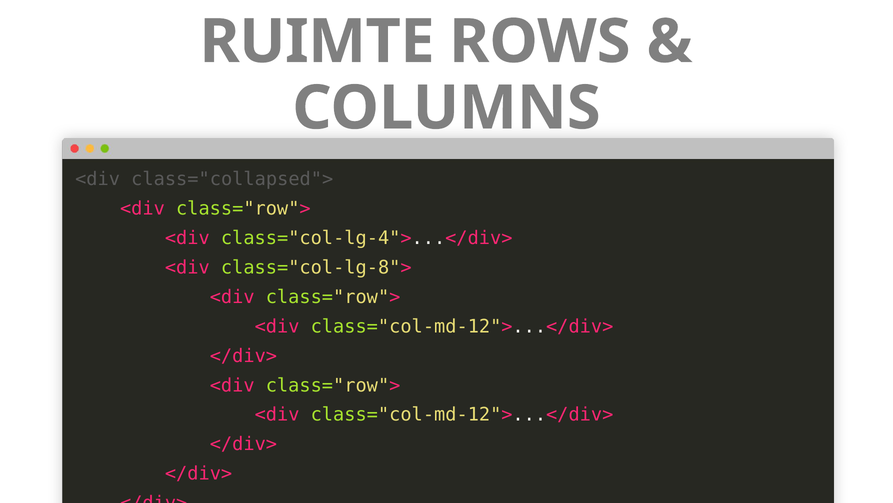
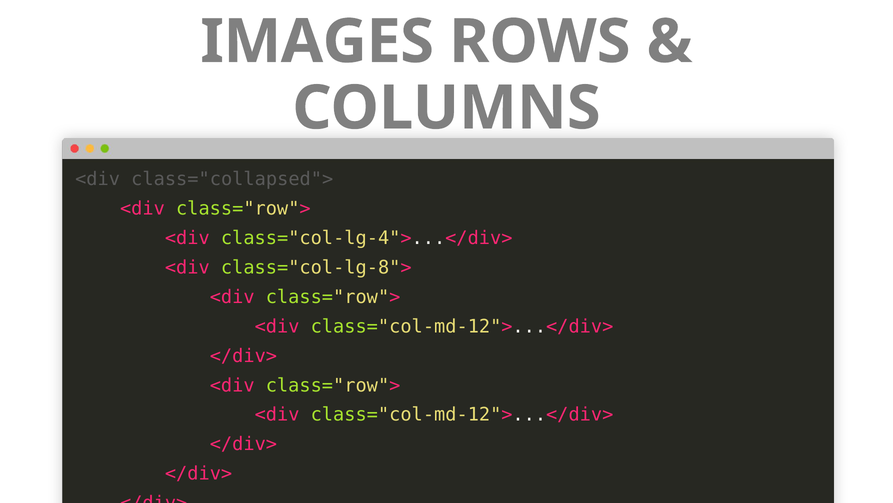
RUIMTE: RUIMTE -> IMAGES
